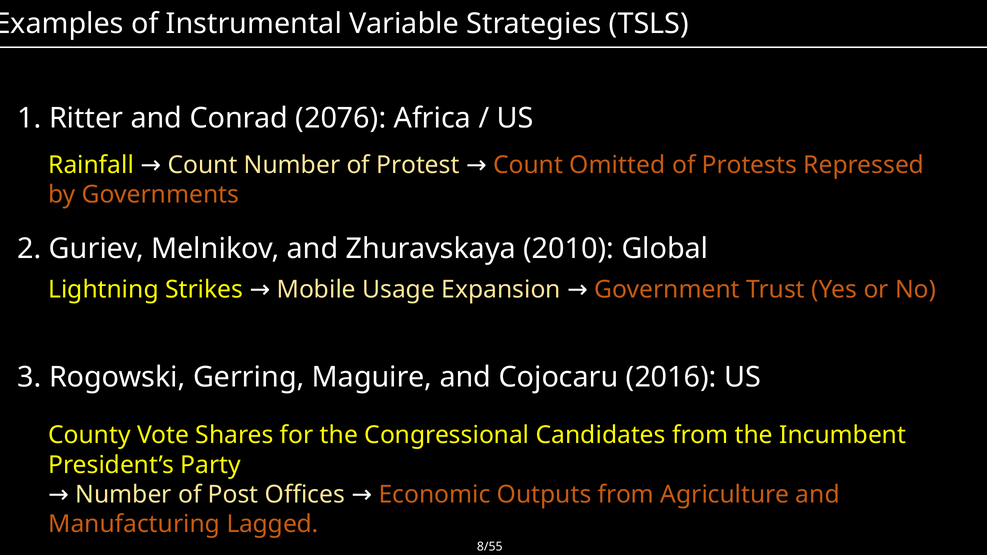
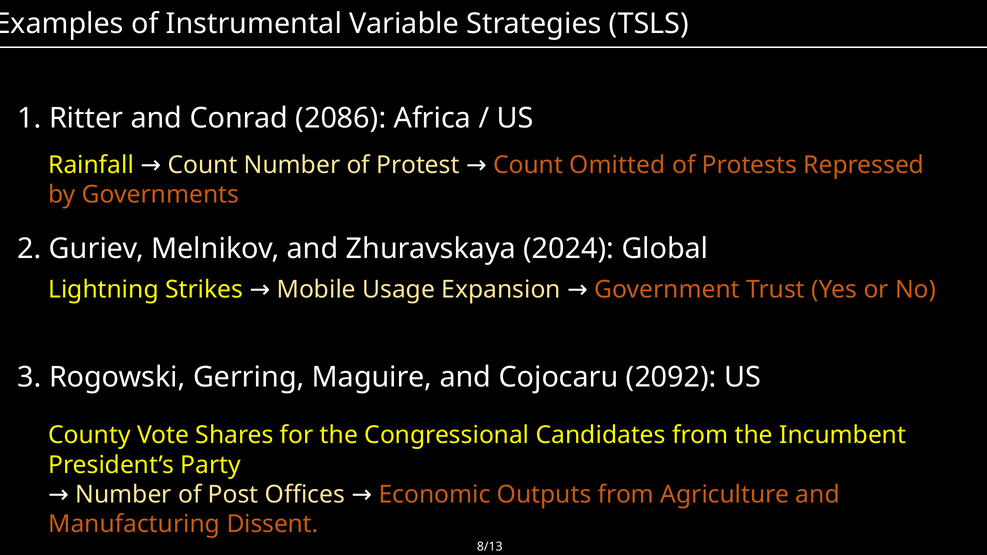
2076: 2076 -> 2086
2010: 2010 -> 2024
2016: 2016 -> 2092
Lagged: Lagged -> Dissent
8/55: 8/55 -> 8/13
